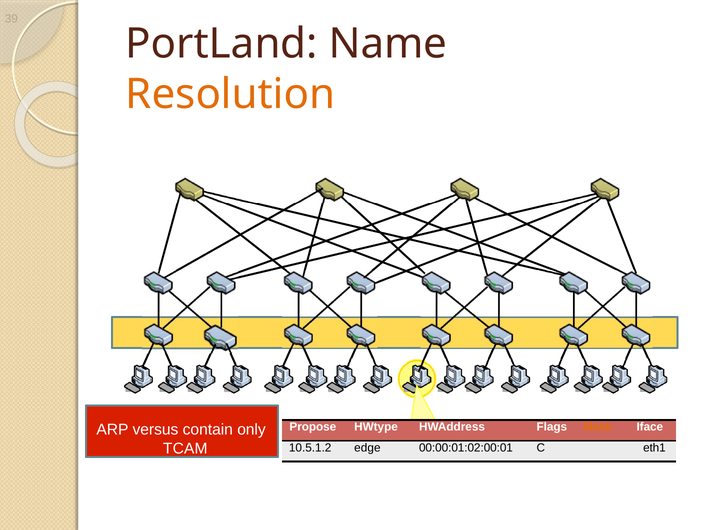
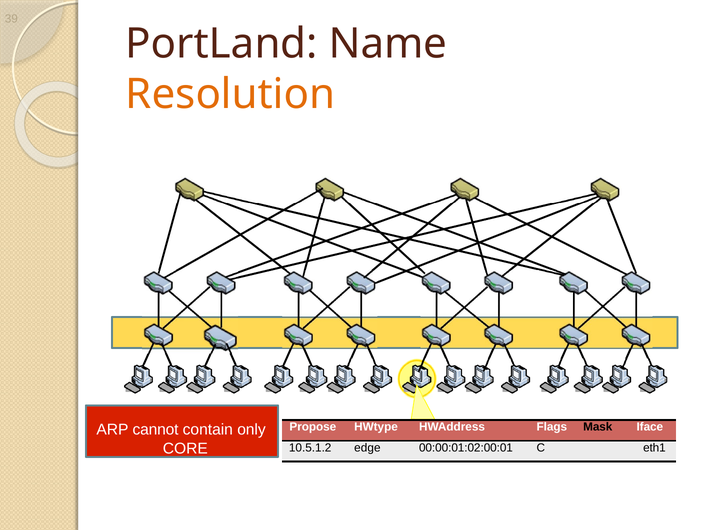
Mask colour: orange -> black
versus: versus -> cannot
TCAM: TCAM -> CORE
